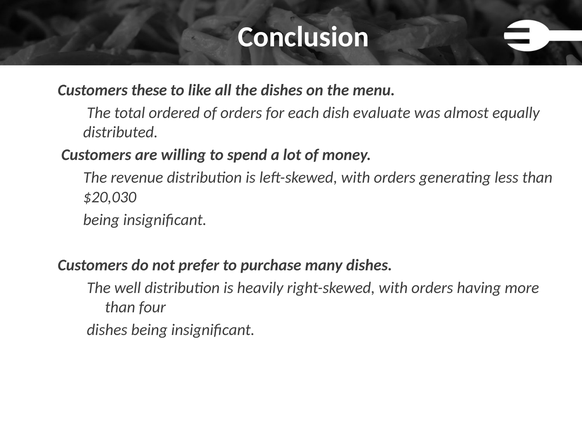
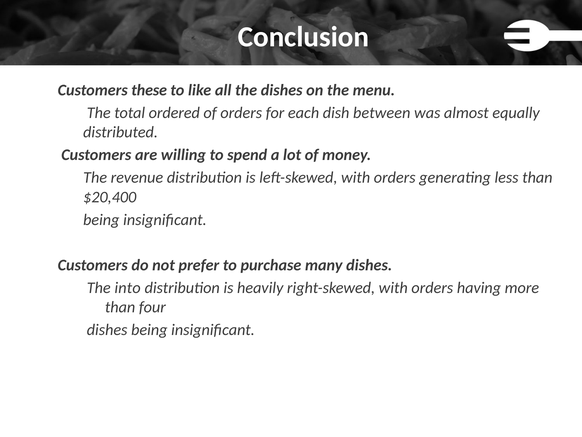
evaluate: evaluate -> between
$20,030: $20,030 -> $20,400
well: well -> into
